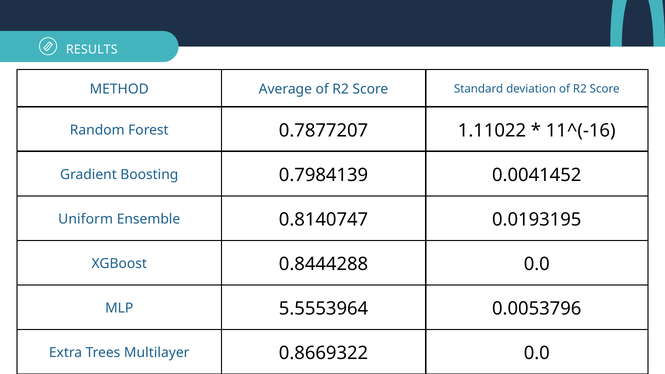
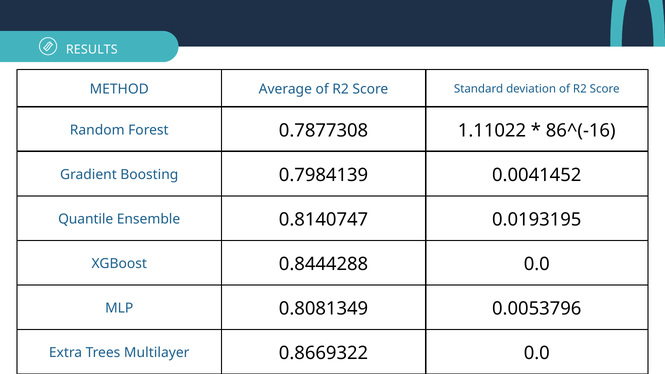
0.7877207: 0.7877207 -> 0.7877308
11^(-16: 11^(-16 -> 86^(-16
Uniform: Uniform -> Quantile
5.5553964: 5.5553964 -> 0.8081349
